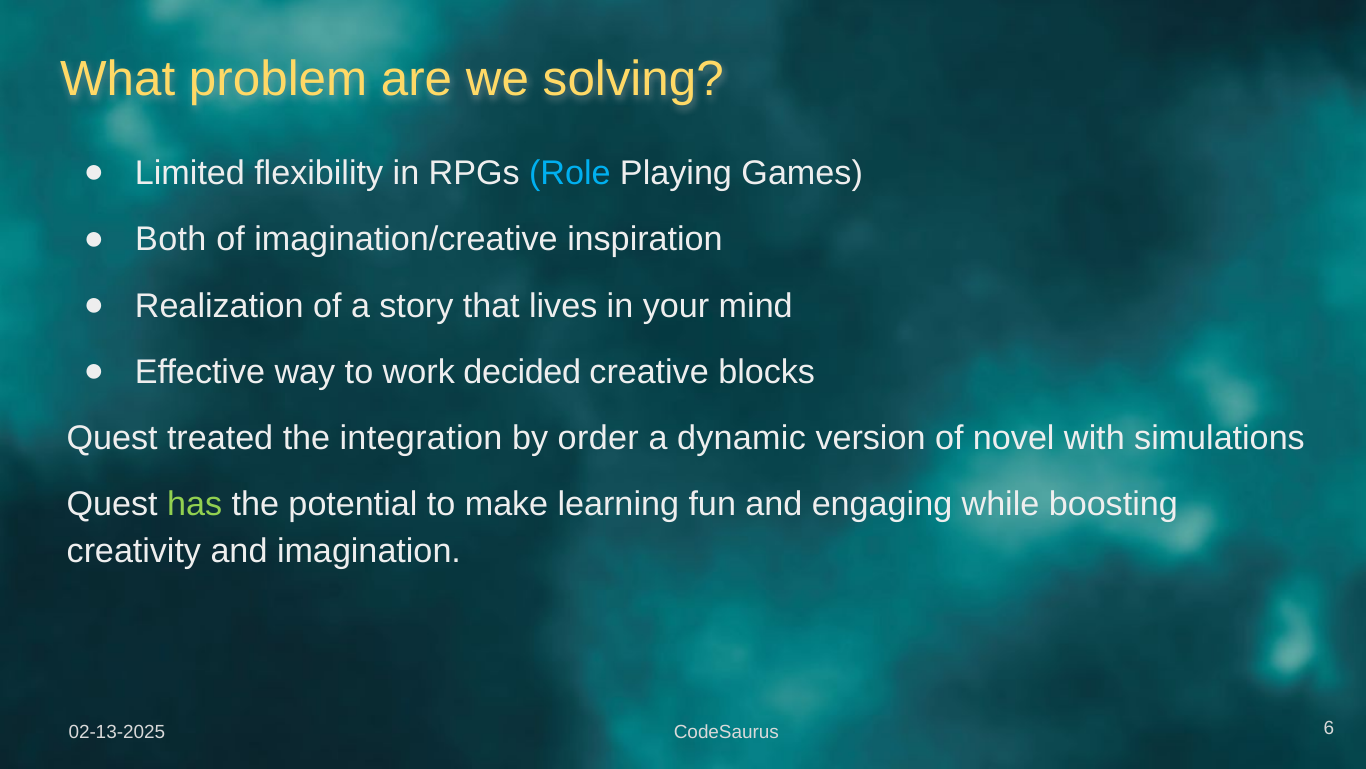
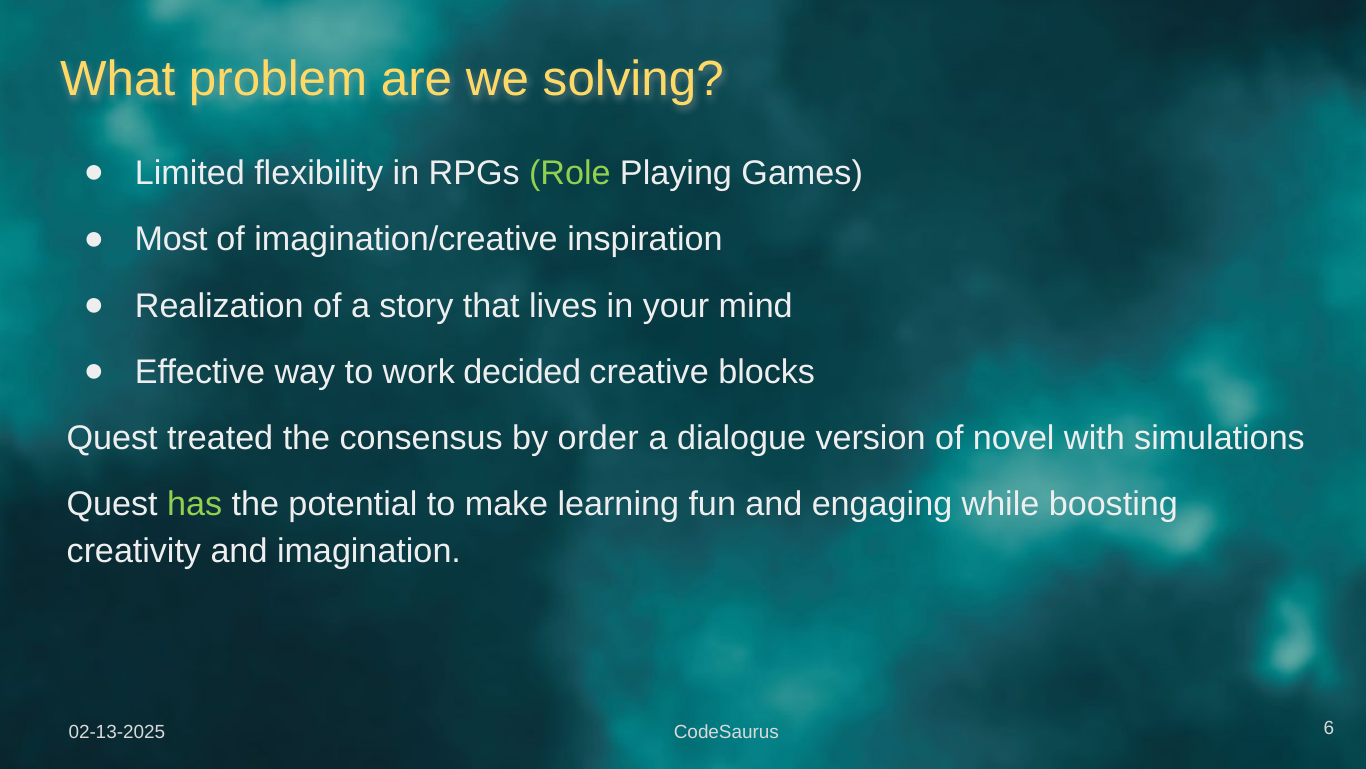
Role colour: light blue -> light green
Both: Both -> Most
integration: integration -> consensus
dynamic: dynamic -> dialogue
